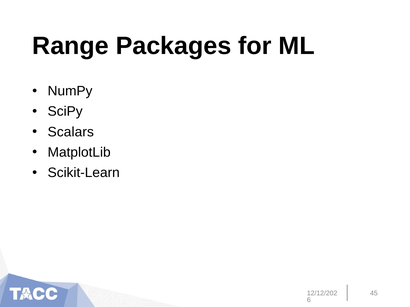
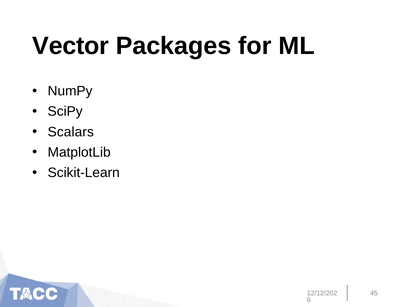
Range: Range -> Vector
